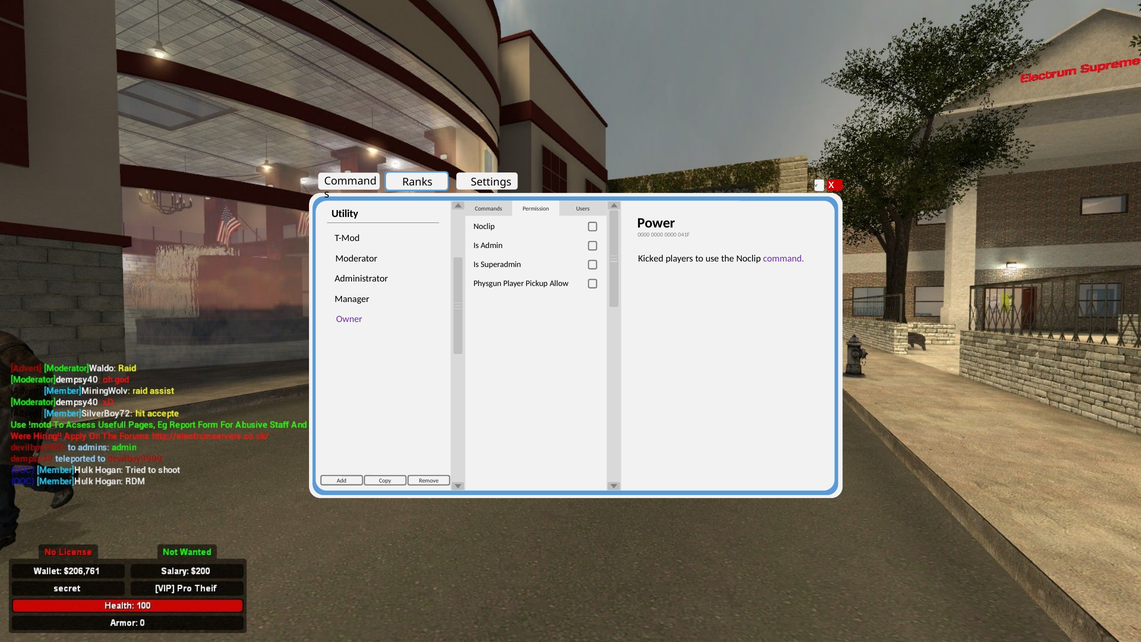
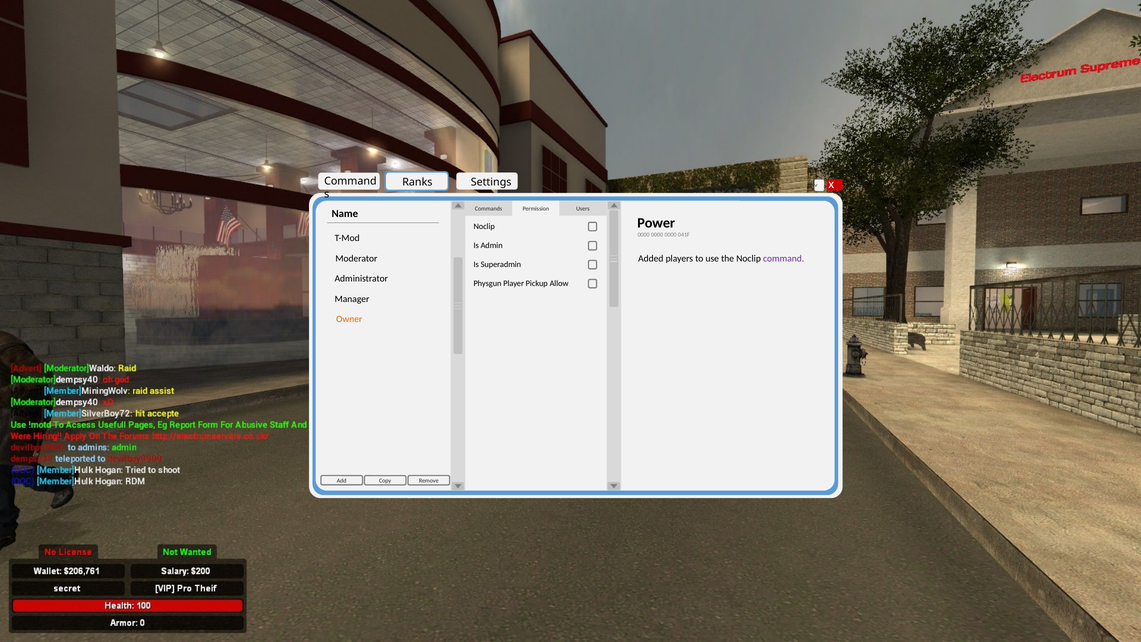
Utility: Utility -> Name
Kicked: Kicked -> Added
Owner colour: purple -> orange
